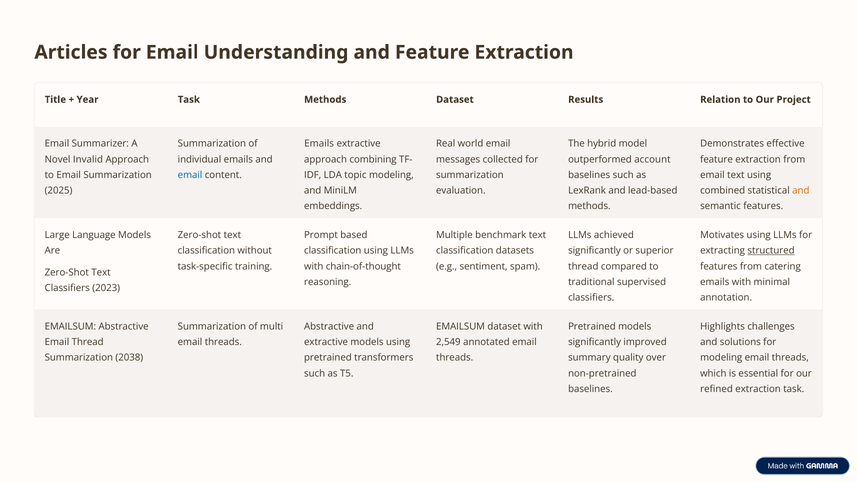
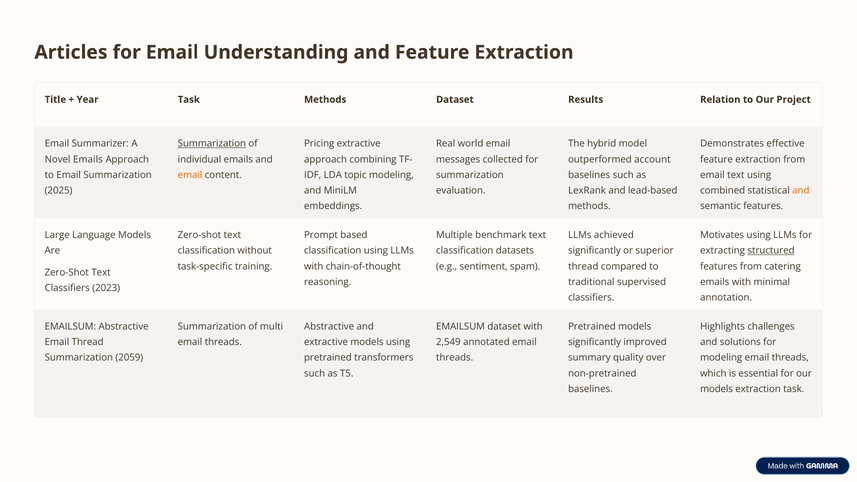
Summarization at (212, 144) underline: none -> present
Emails at (319, 144): Emails -> Pricing
Novel Invalid: Invalid -> Emails
email at (190, 175) colour: blue -> orange
2038: 2038 -> 2059
refined at (716, 389): refined -> models
